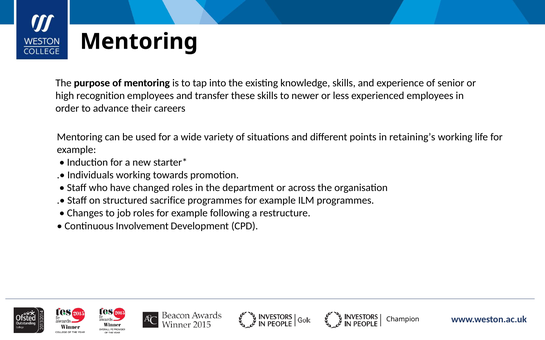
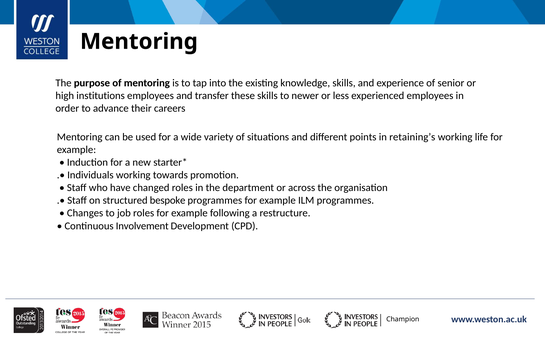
recognition: recognition -> institutions
sacrifice: sacrifice -> bespoke
